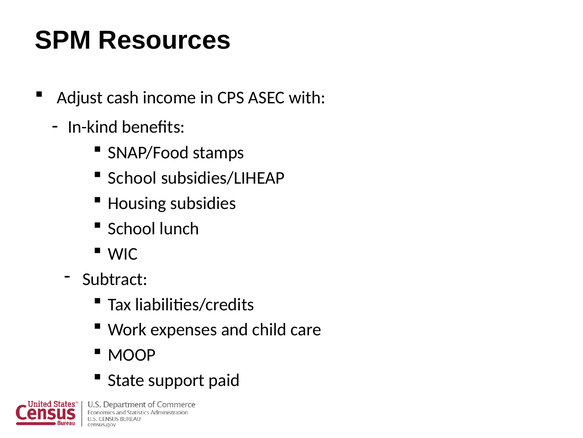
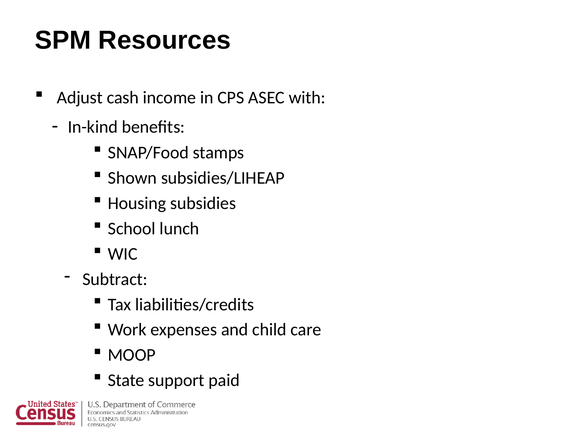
School at (132, 178): School -> Shown
